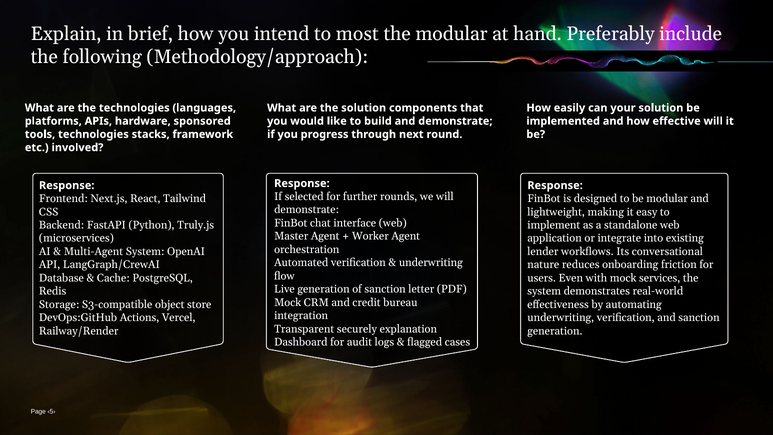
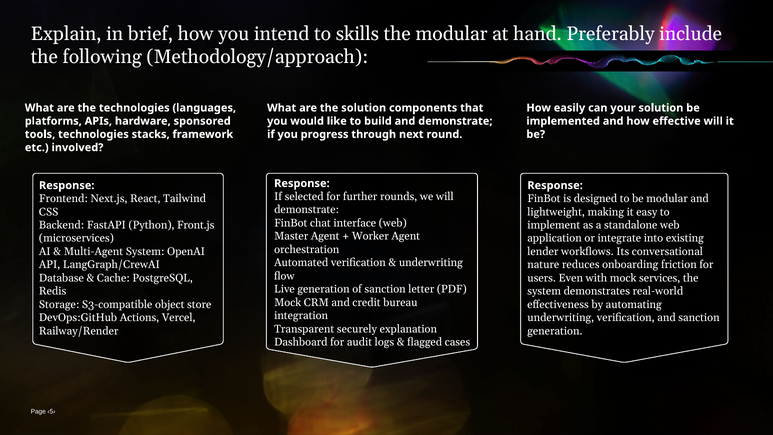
most: most -> skills
Truly.js: Truly.js -> Front.js
